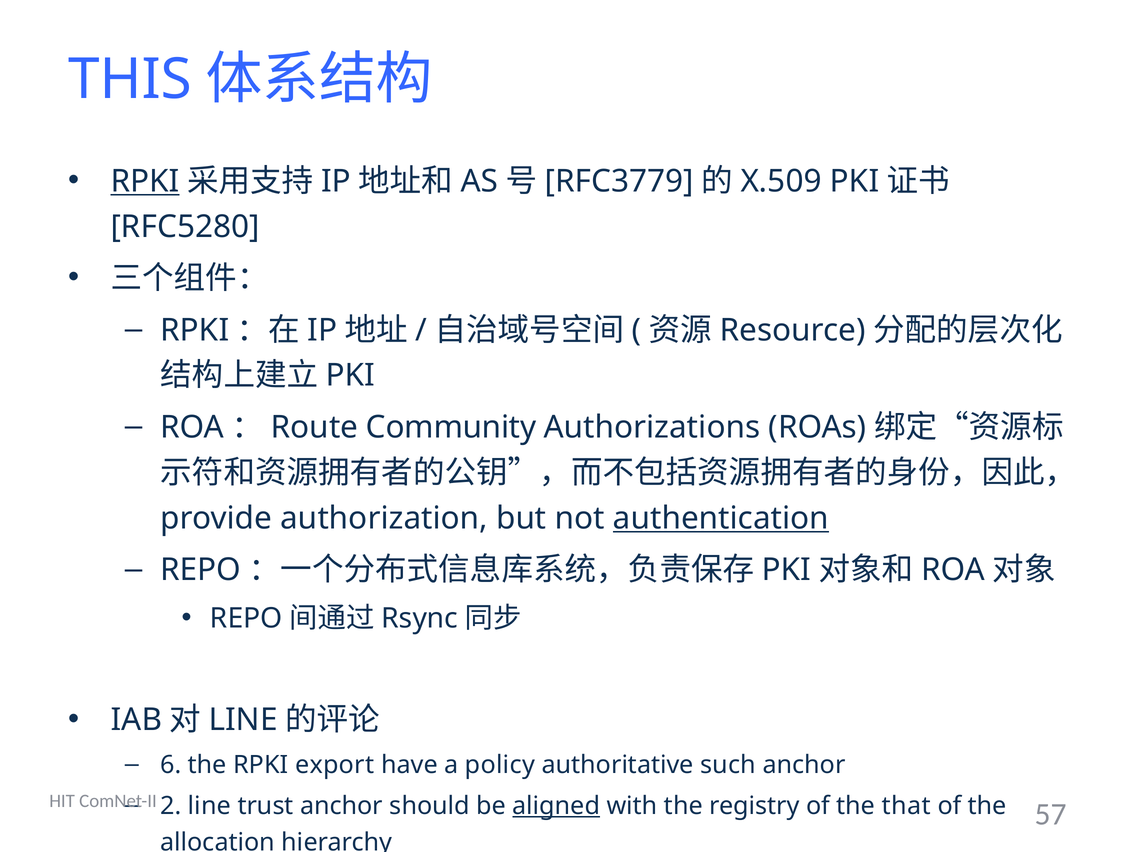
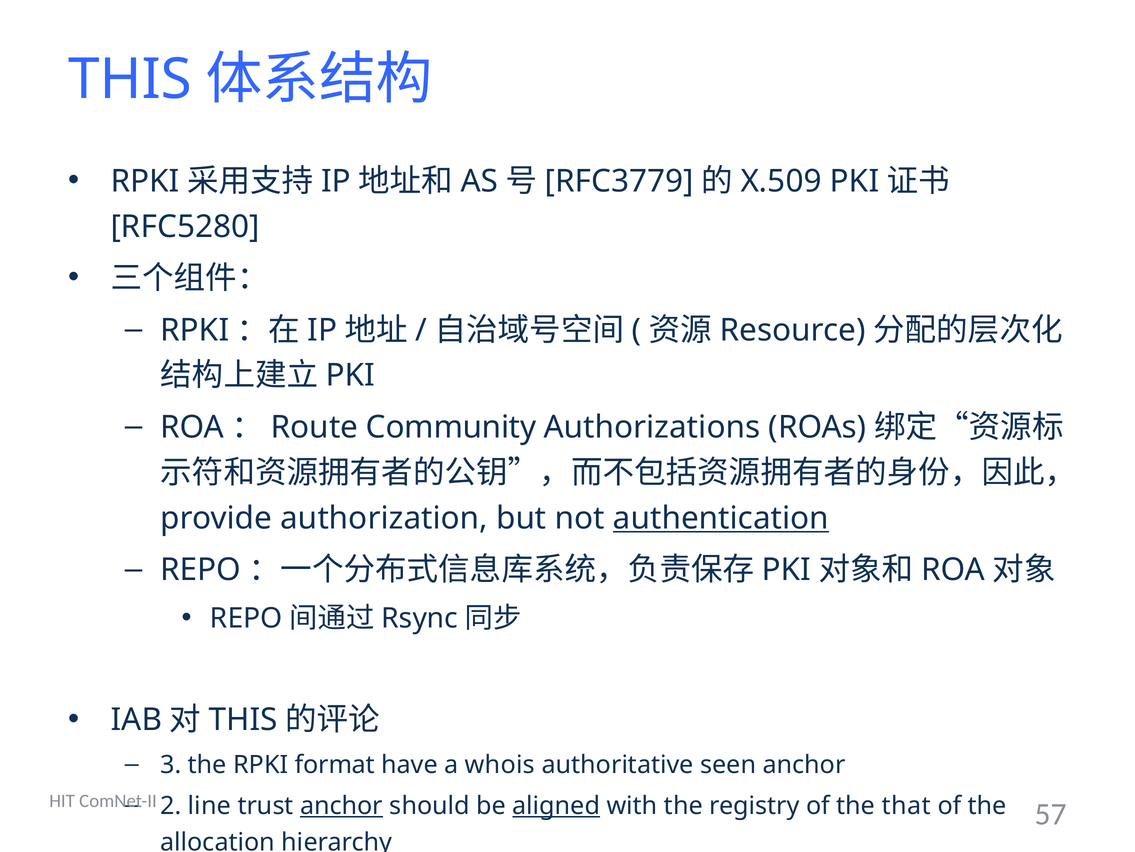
RPKI at (145, 181) underline: present -> none
LINE at (243, 719): LINE -> THIS
6: 6 -> 3
export: export -> format
policy: policy -> whois
such: such -> seen
anchor at (341, 805) underline: none -> present
